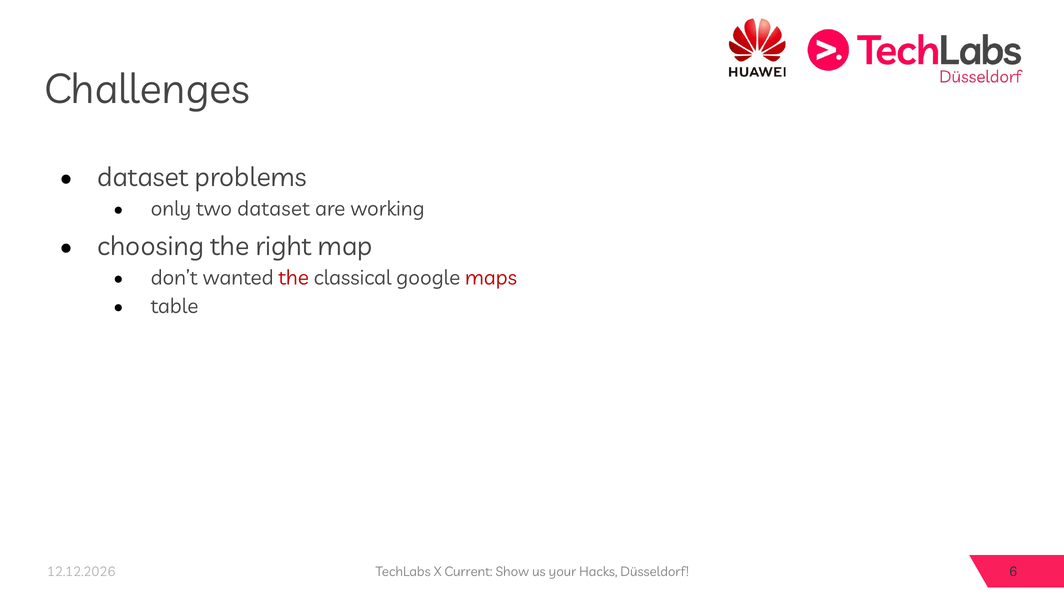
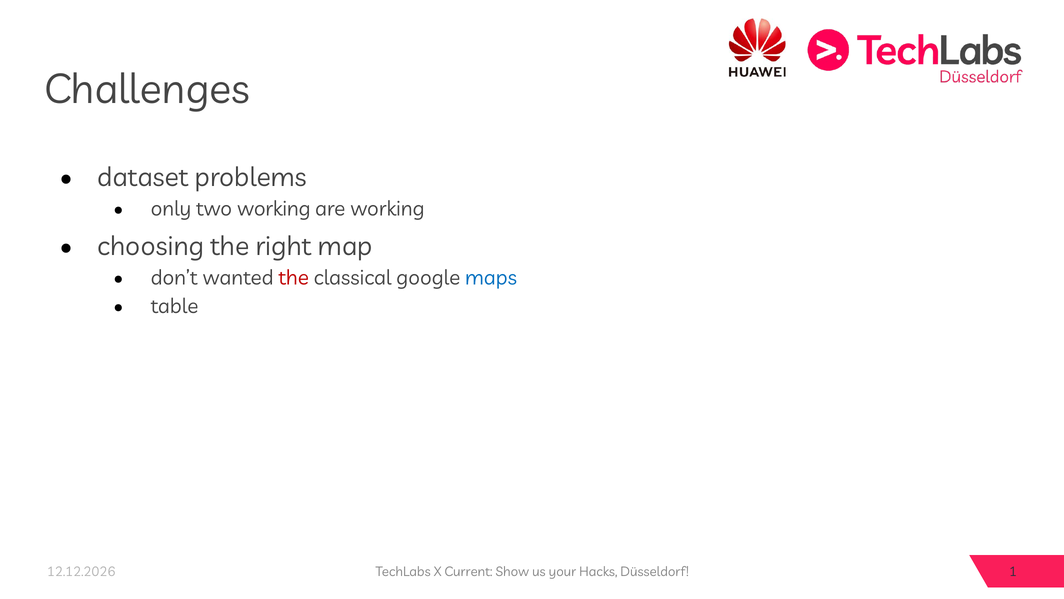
two dataset: dataset -> working
maps colour: red -> blue
6: 6 -> 1
